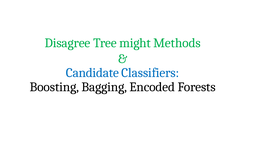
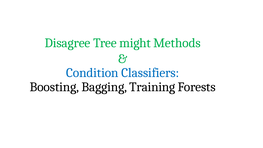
Candidate: Candidate -> Condition
Encoded: Encoded -> Training
